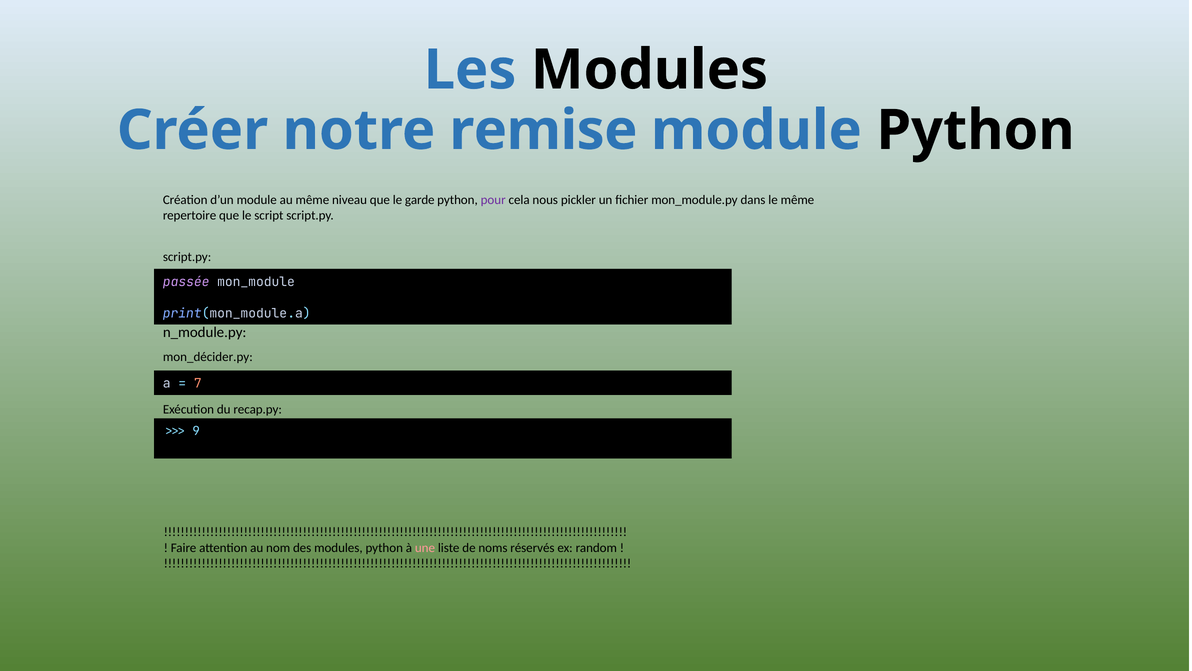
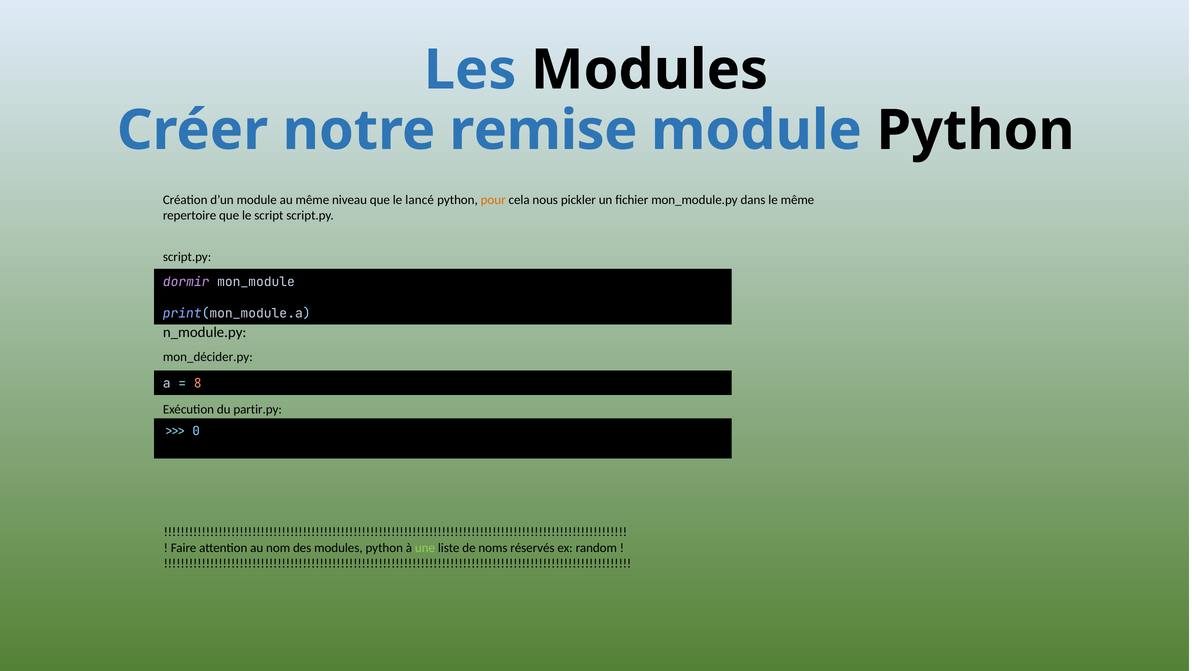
garde: garde -> lancé
pour colour: purple -> orange
passée: passée -> dormir
7: 7 -> 8
recap.py: recap.py -> partir.py
9: 9 -> 0
une colour: pink -> light green
